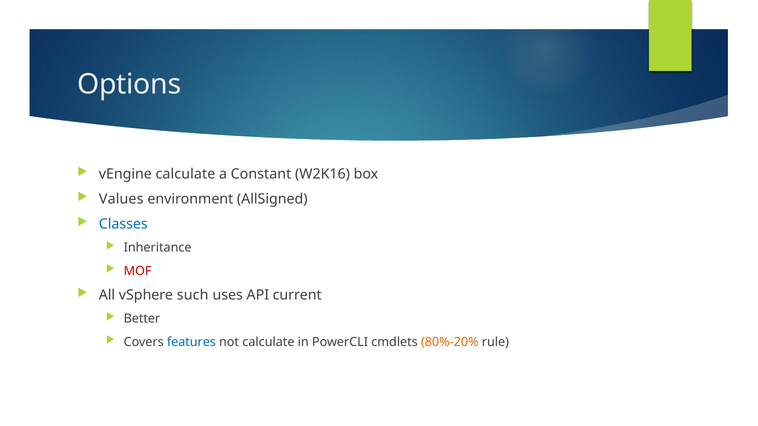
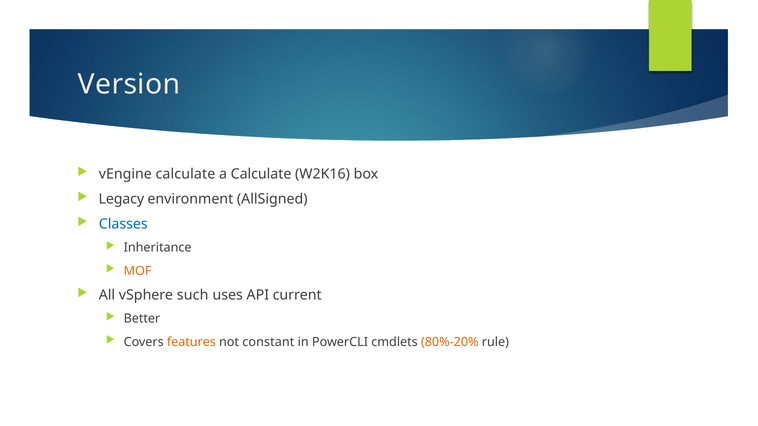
Options: Options -> Version
a Constant: Constant -> Calculate
Values: Values -> Legacy
MOF colour: red -> orange
features colour: blue -> orange
not calculate: calculate -> constant
